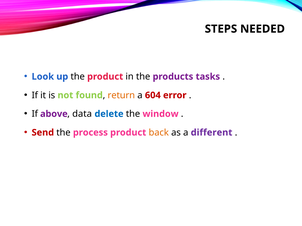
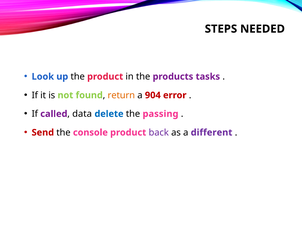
604: 604 -> 904
above: above -> called
window: window -> passing
process: process -> console
back colour: orange -> purple
